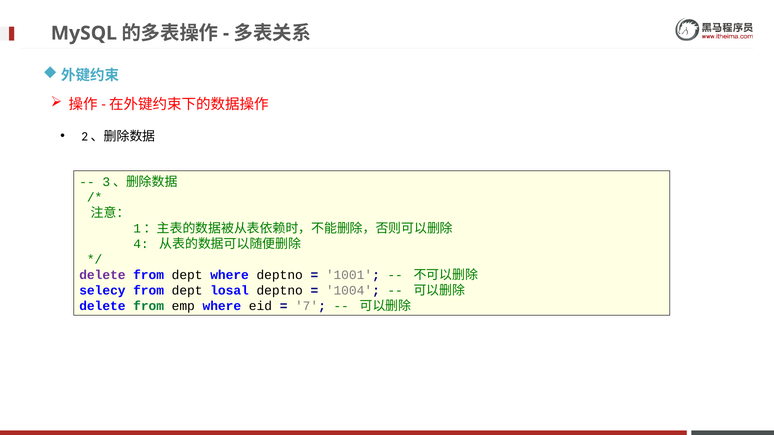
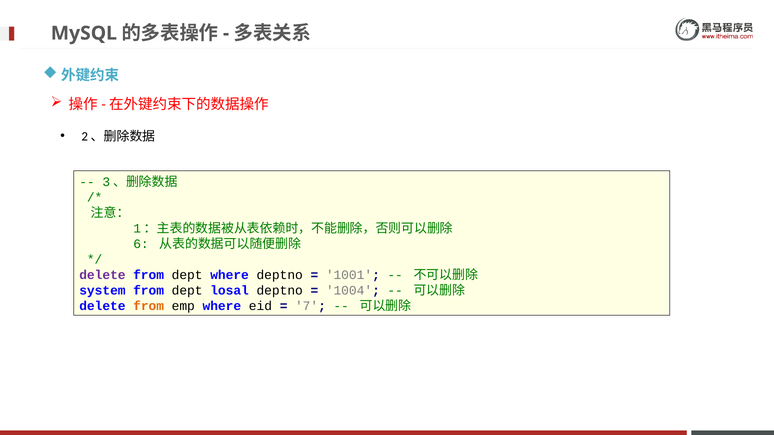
4: 4 -> 6
selecy: selecy -> system
from at (149, 306) colour: green -> orange
